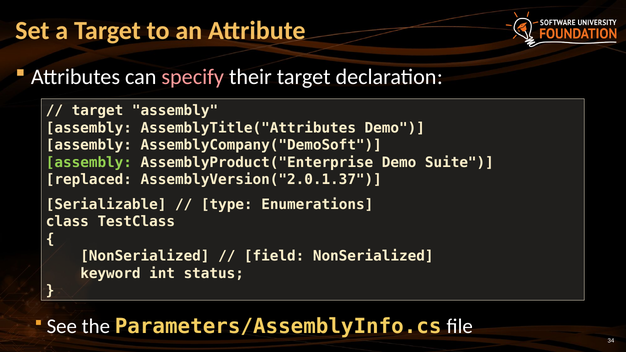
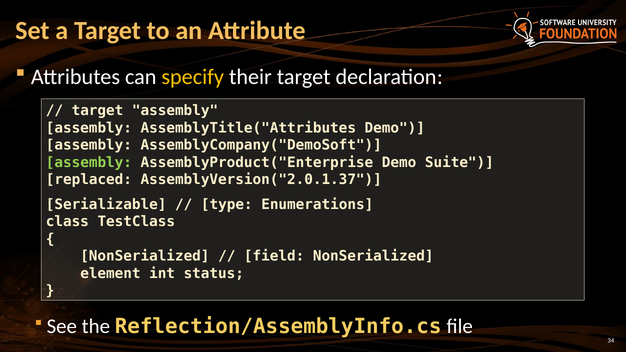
specify colour: pink -> yellow
keyword: keyword -> element
Parameters/AssemblyInfo.cs: Parameters/AssemblyInfo.cs -> Reflection/AssemblyInfo.cs
